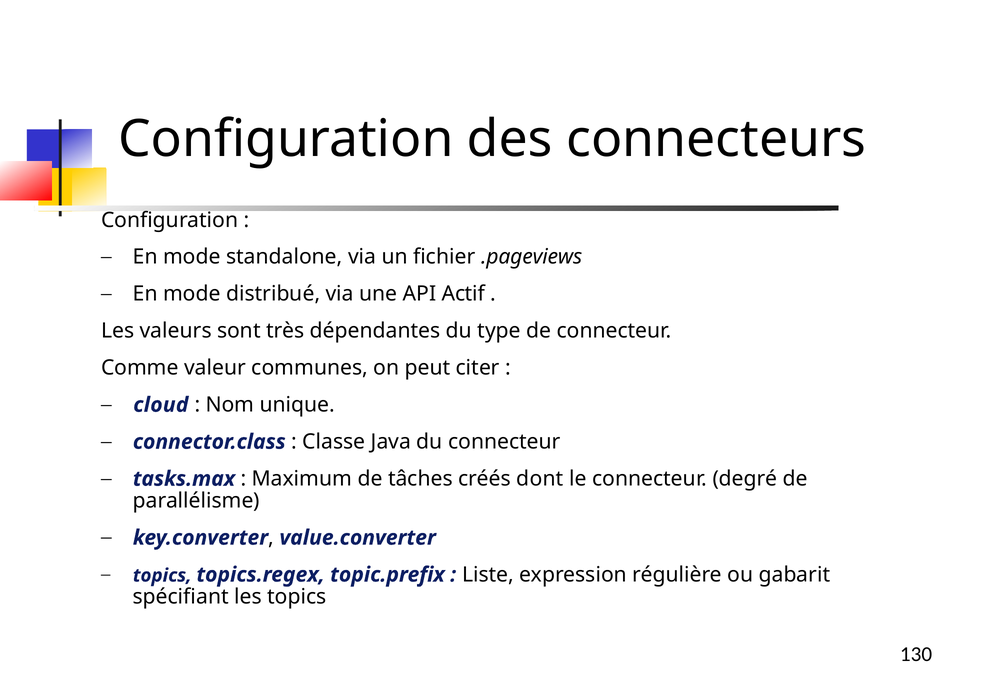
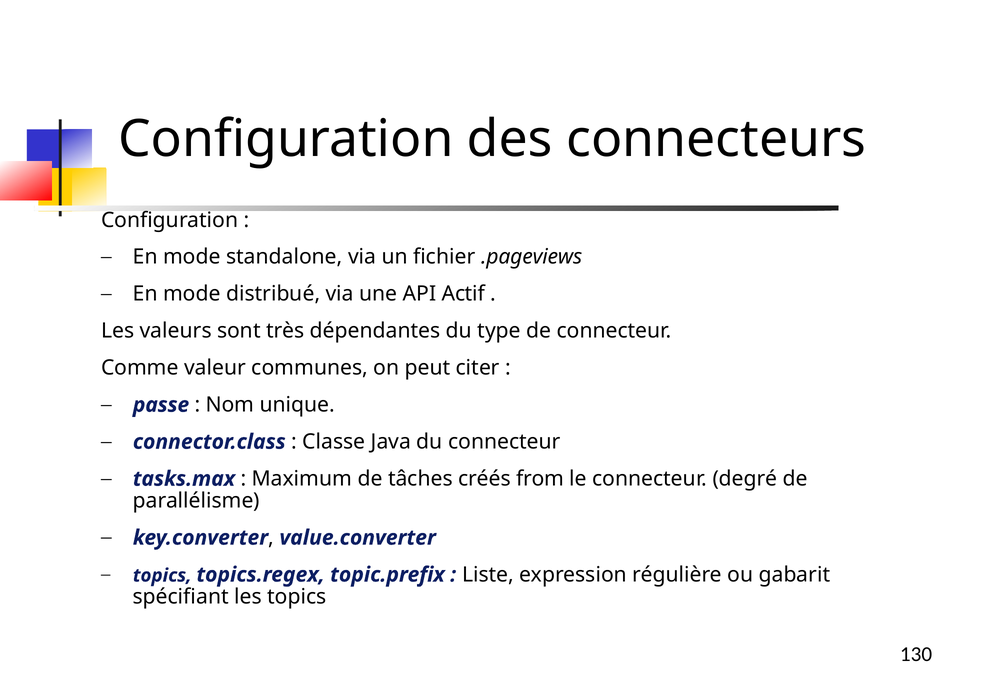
cloud: cloud -> passe
dont: dont -> from
